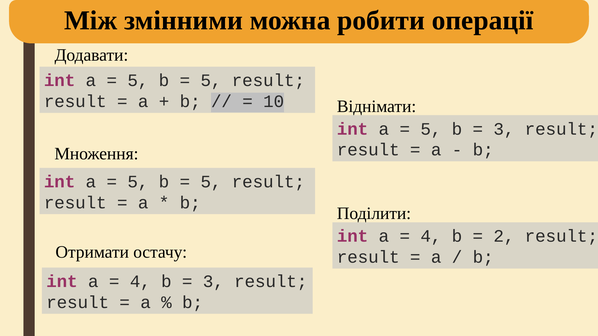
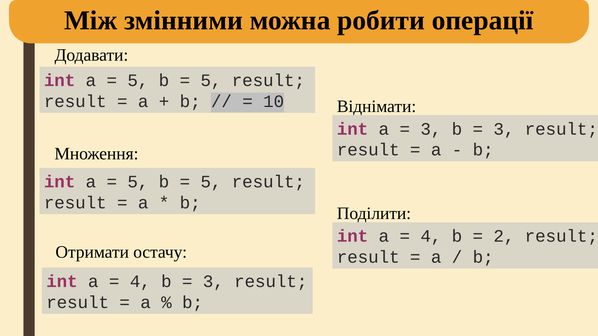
5 at (431, 129): 5 -> 3
